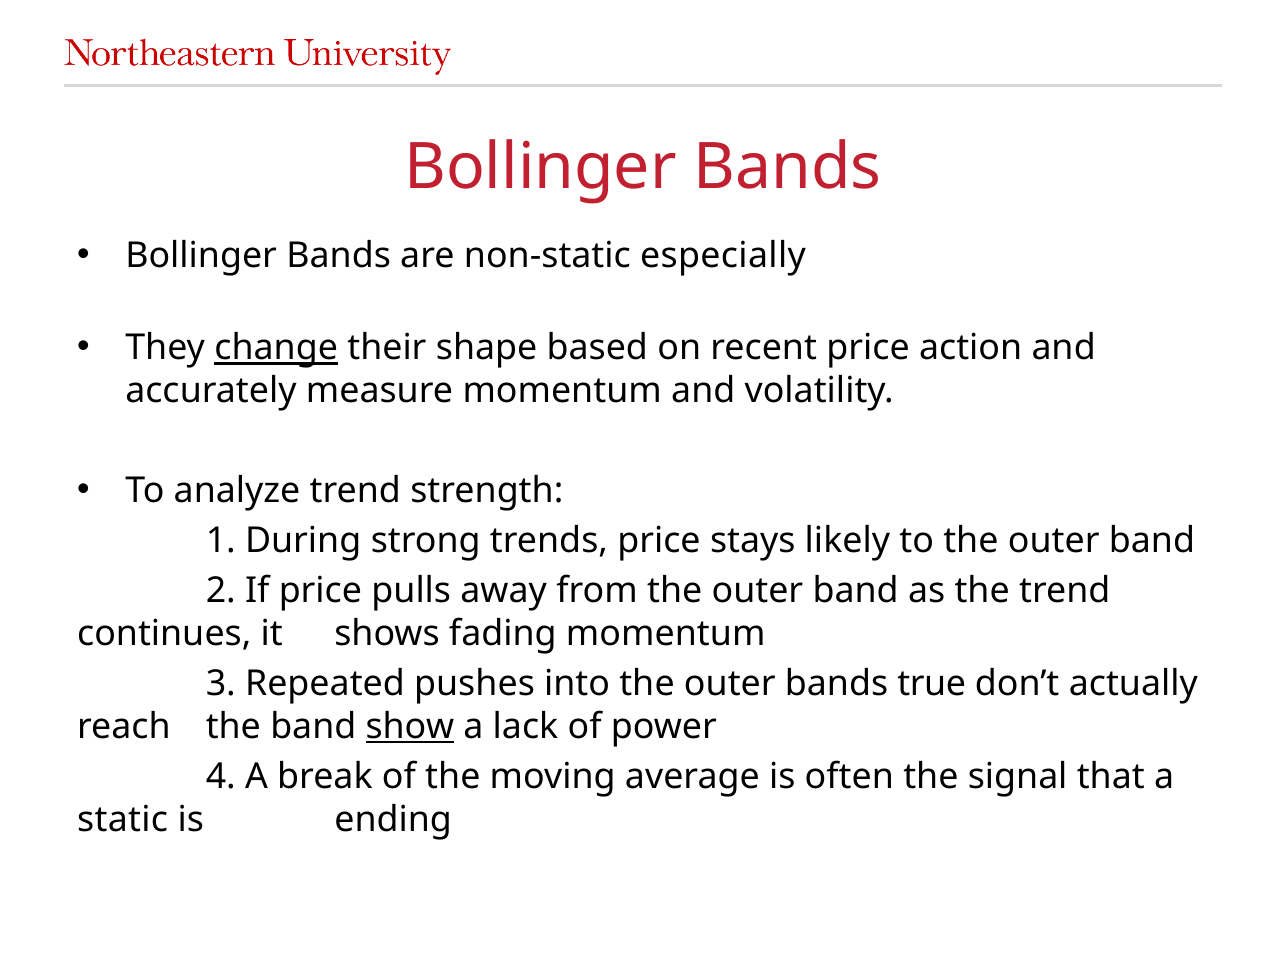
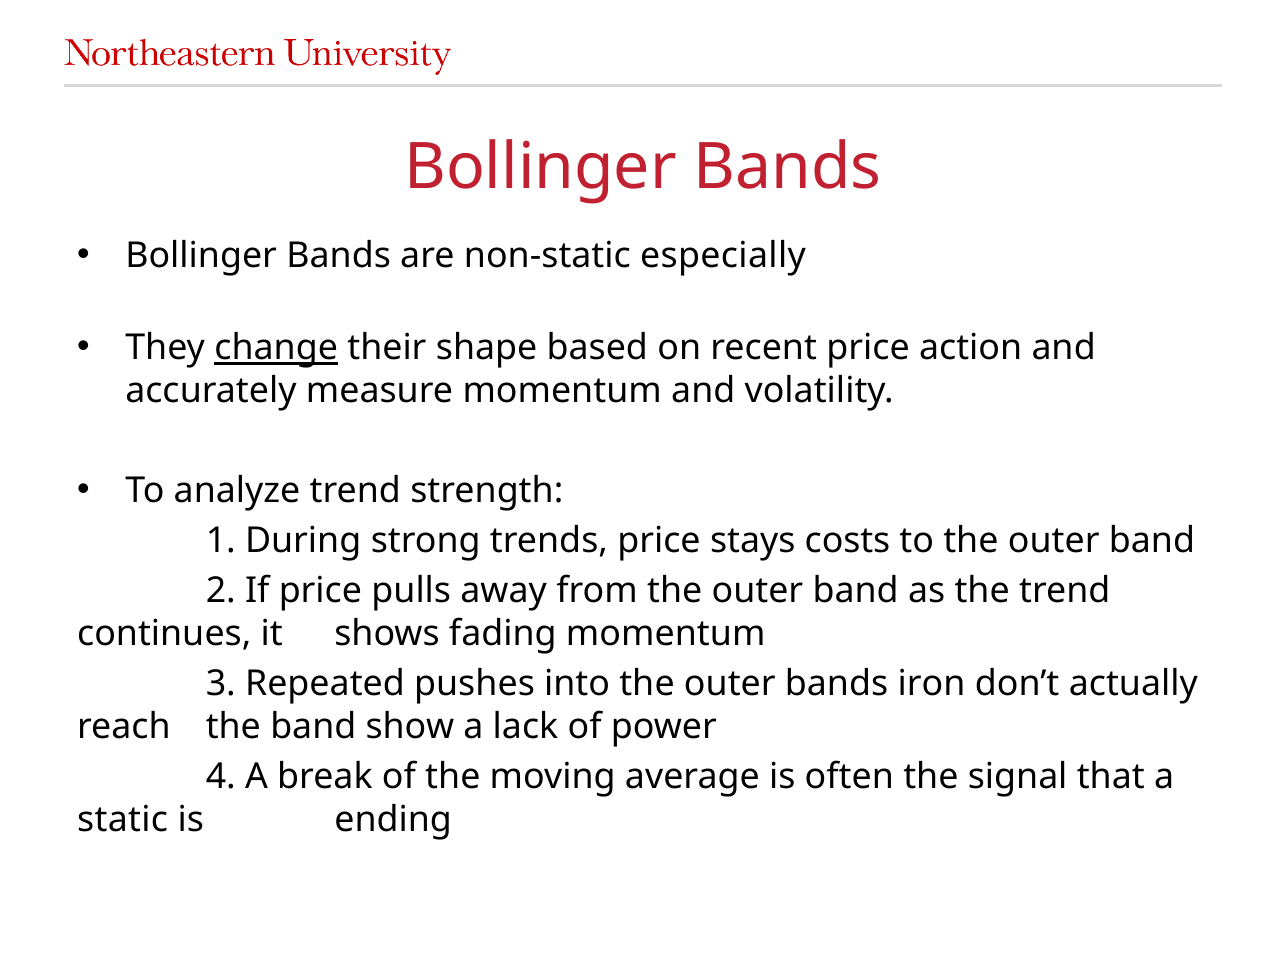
likely: likely -> costs
true: true -> iron
show underline: present -> none
